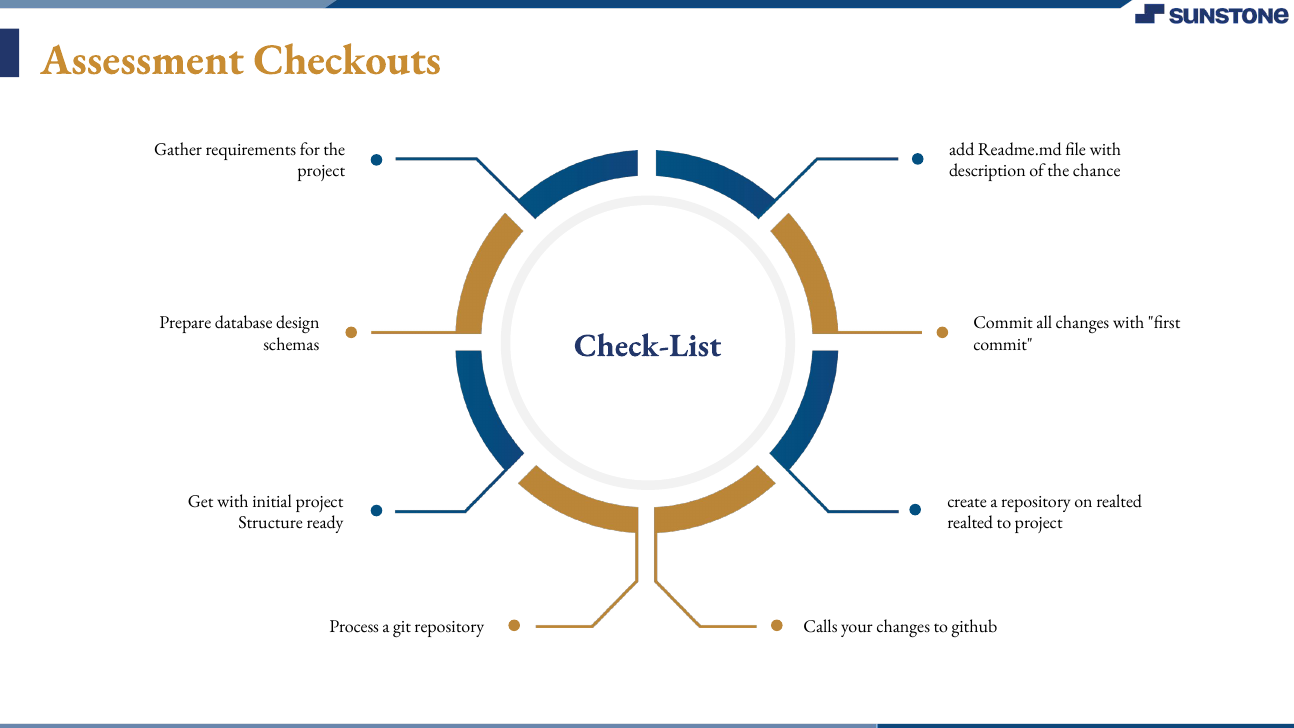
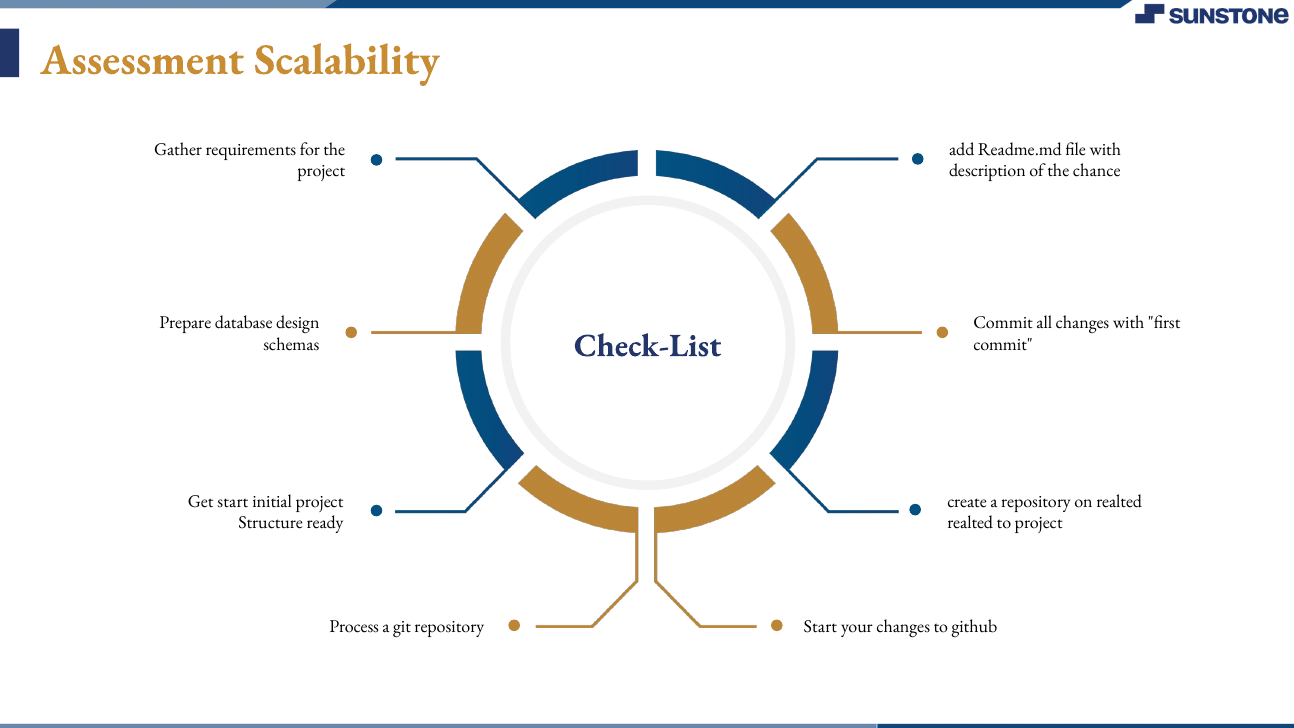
Checkouts: Checkouts -> Scalability
Get with: with -> start
Calls at (820, 626): Calls -> Start
